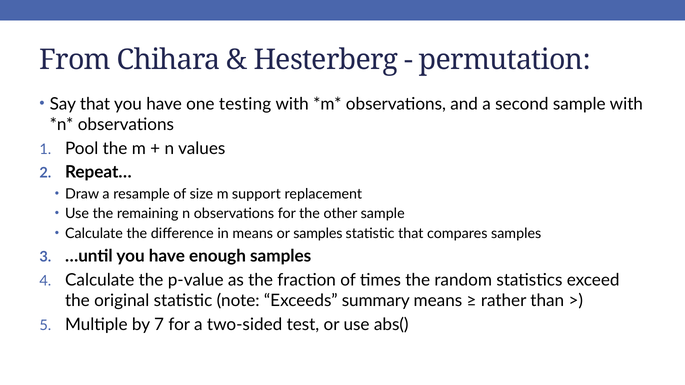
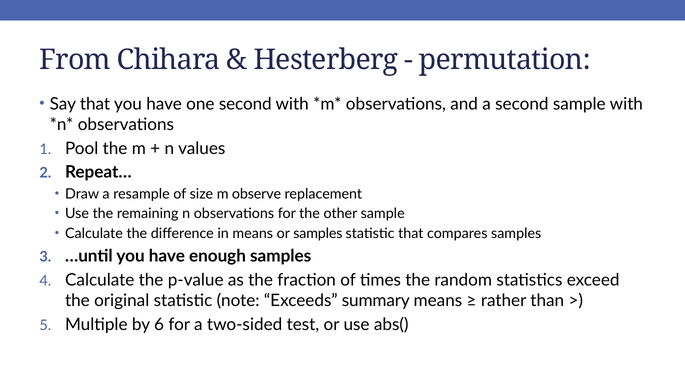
one testing: testing -> second
support: support -> observe
7: 7 -> 6
